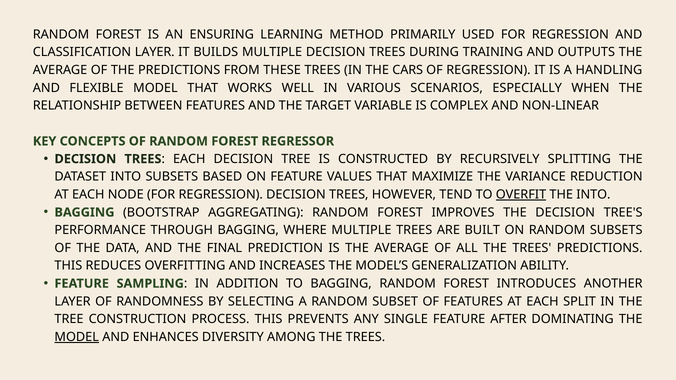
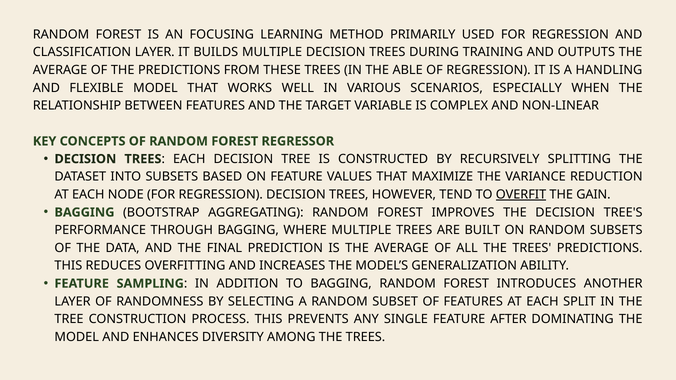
ENSURING: ENSURING -> FOCUSING
CARS: CARS -> ABLE
THE INTO: INTO -> GAIN
MODEL at (77, 337) underline: present -> none
